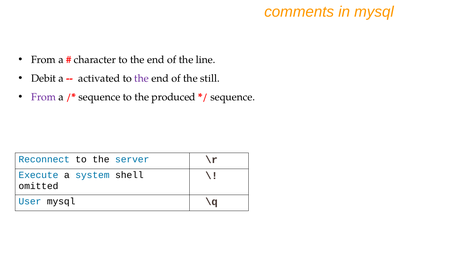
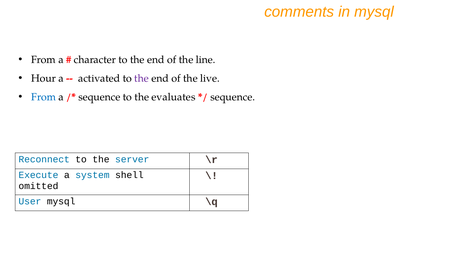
Debit: Debit -> Hour
still: still -> live
From at (44, 97) colour: purple -> blue
produced: produced -> evaluates
